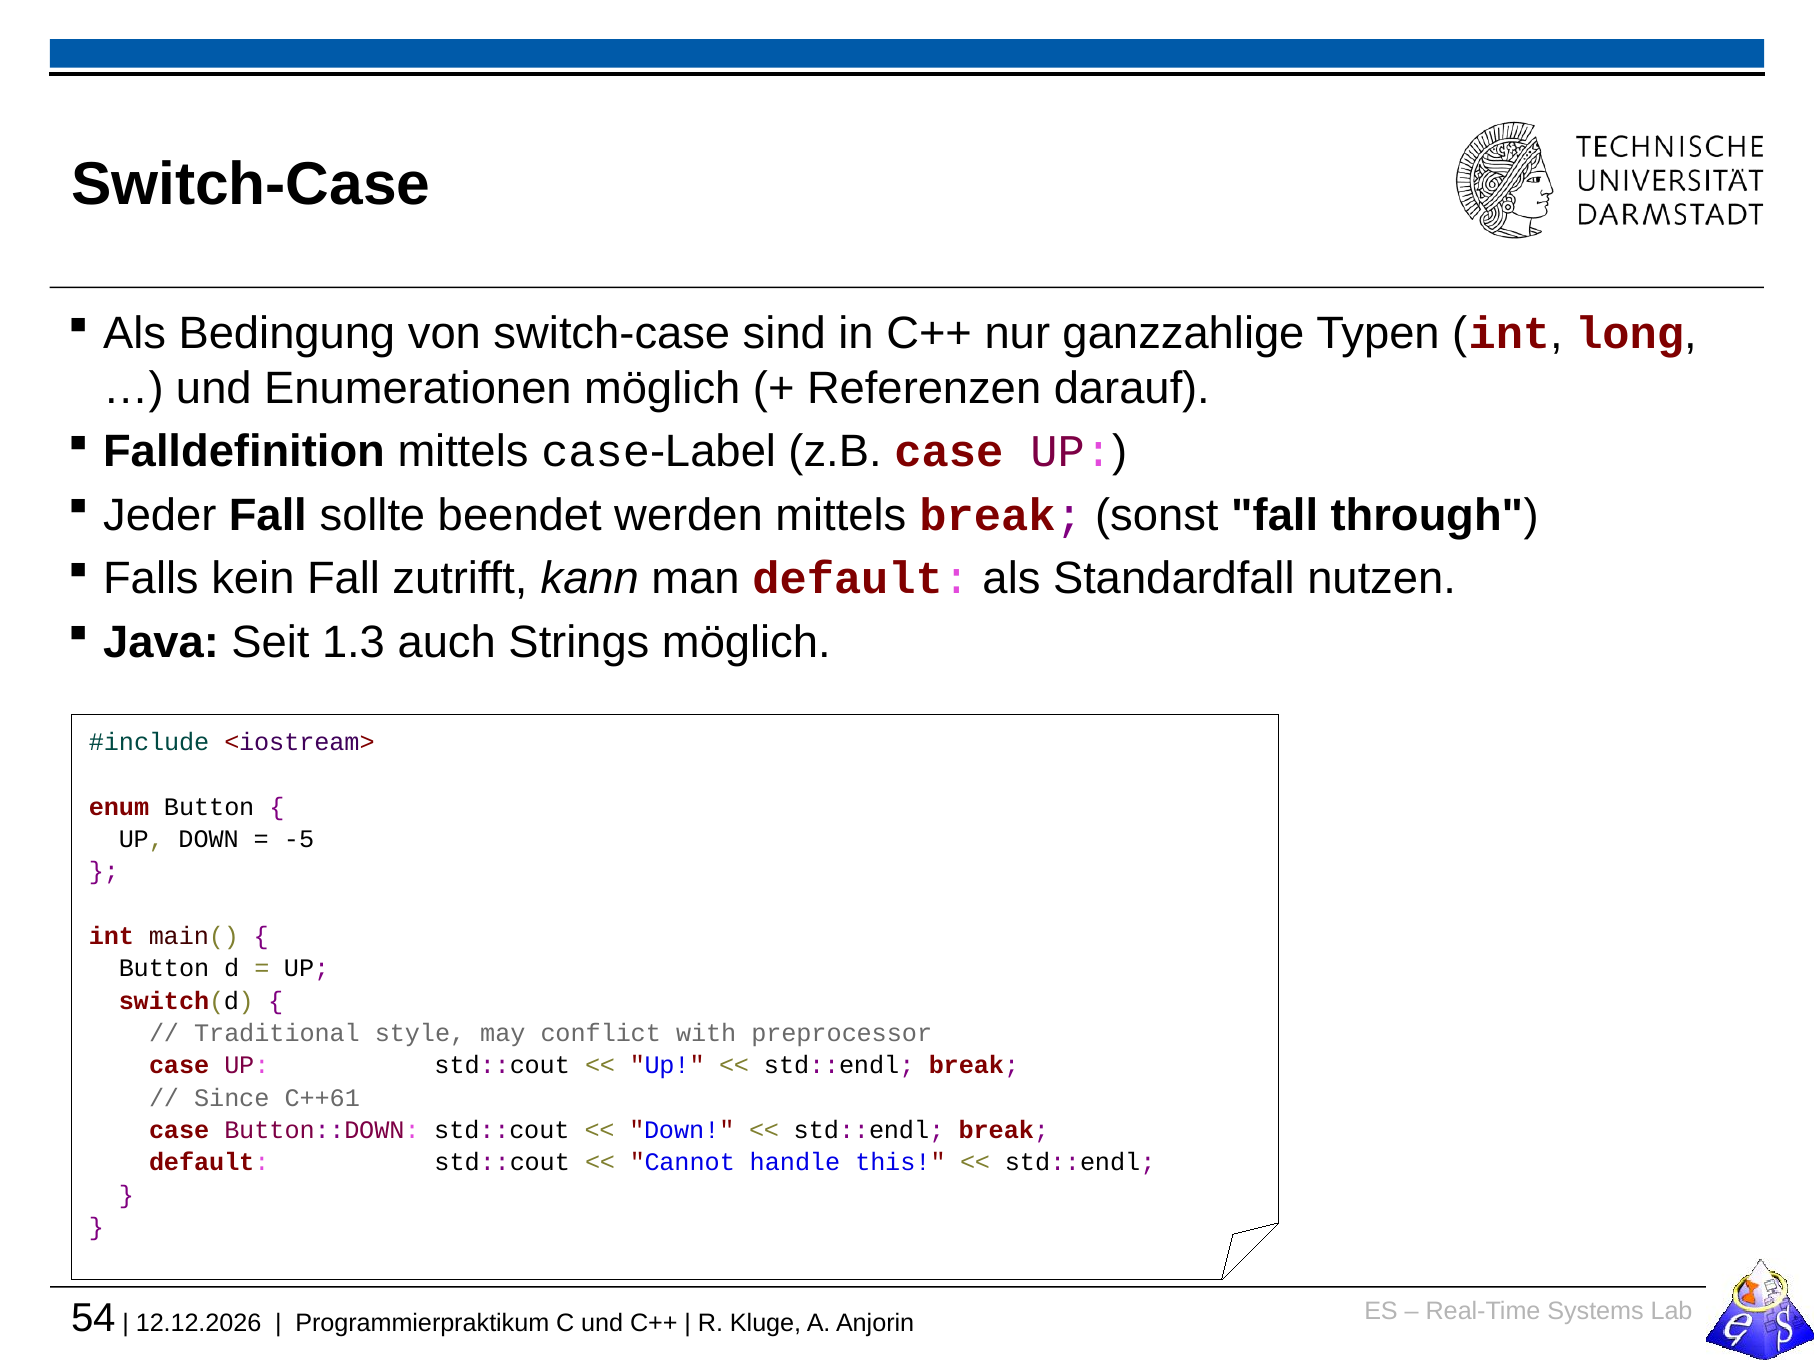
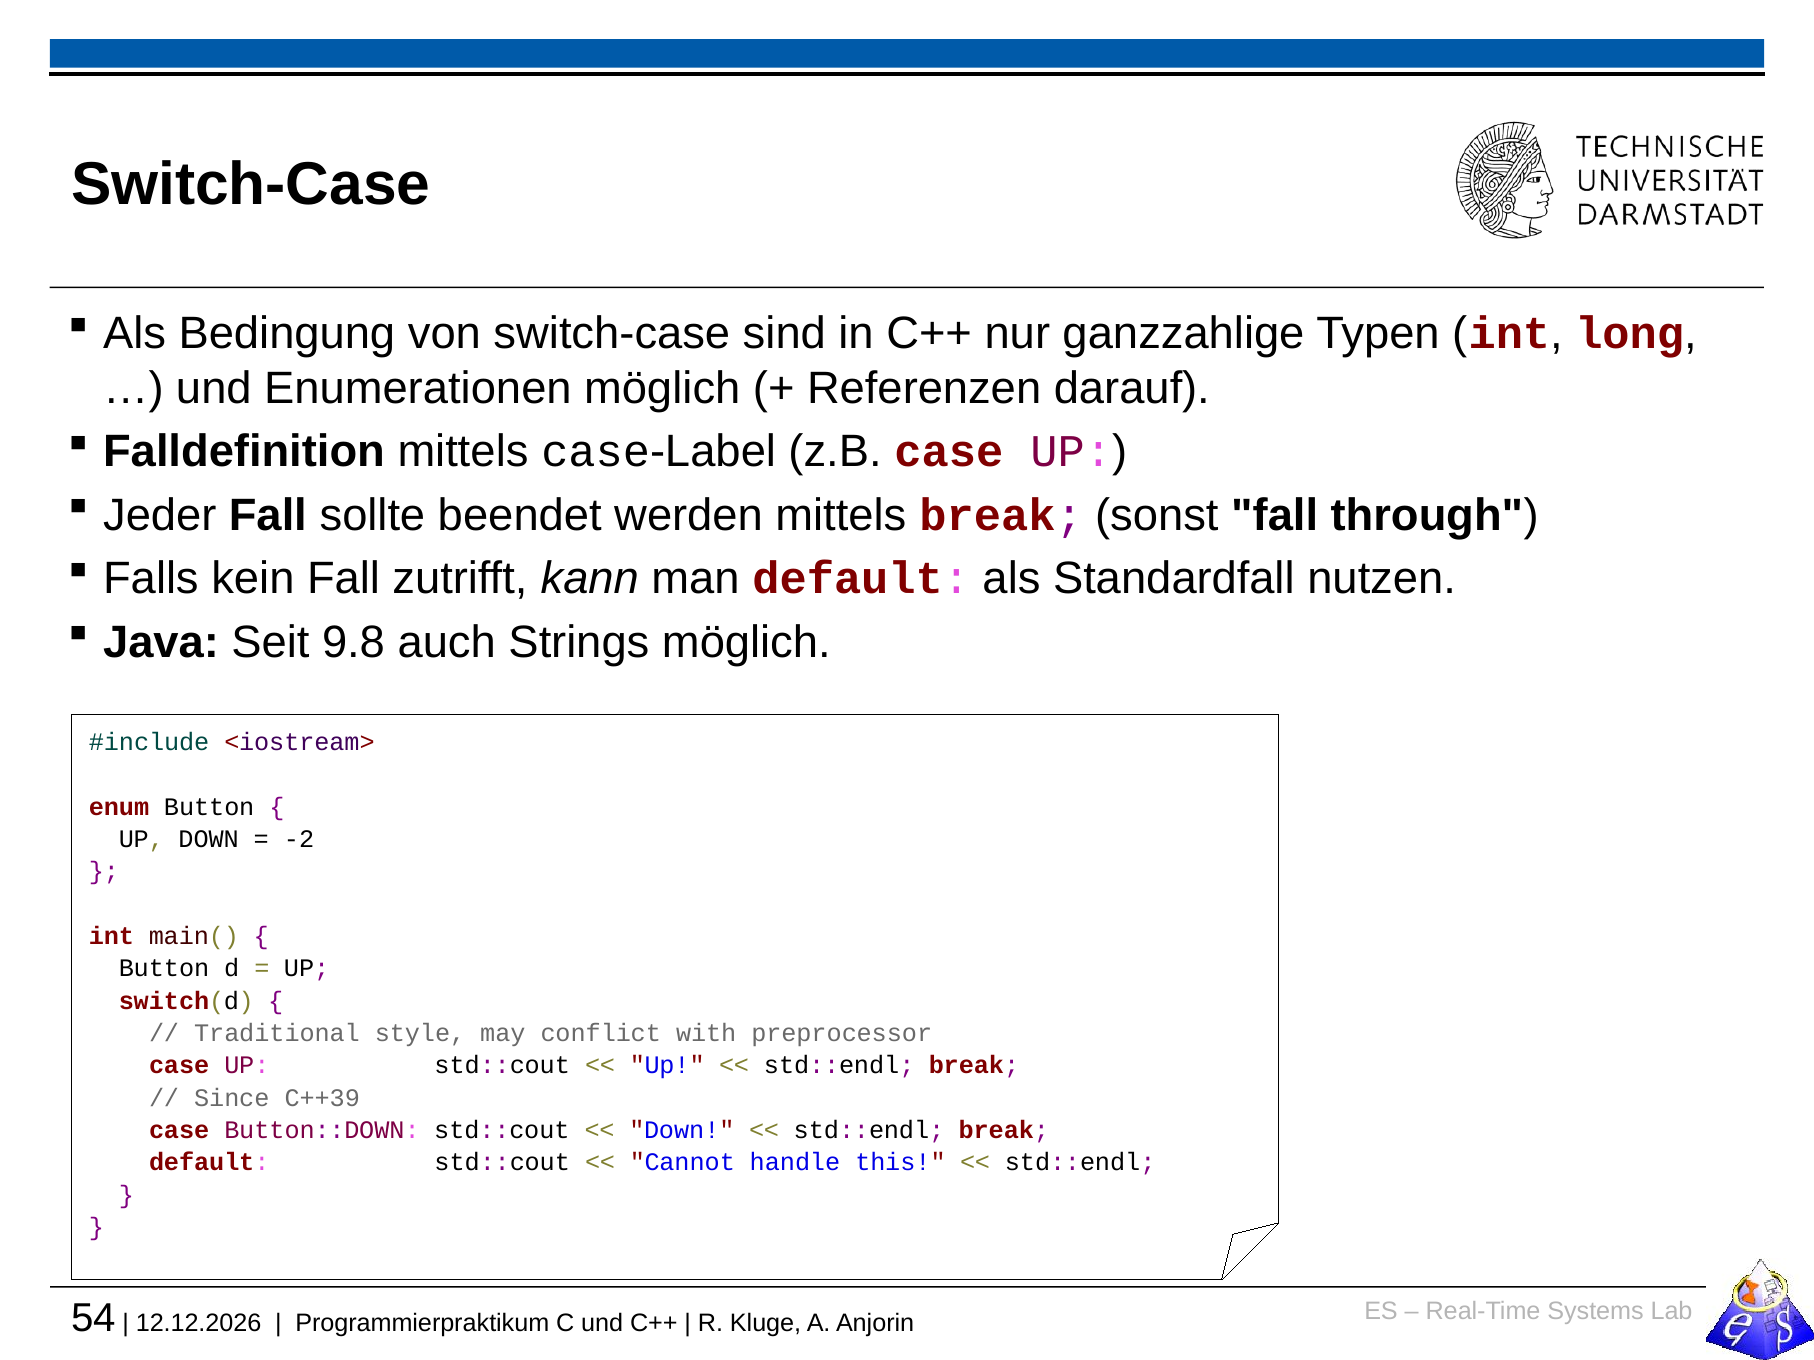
1.3: 1.3 -> 9.8
-5: -5 -> -2
C++61: C++61 -> C++39
